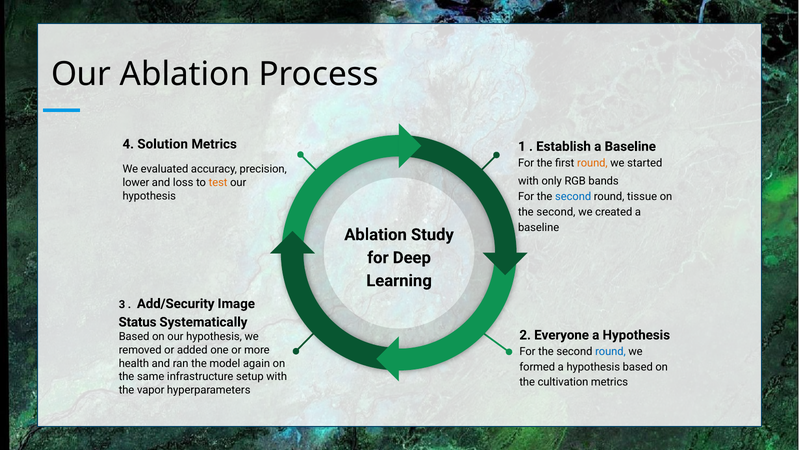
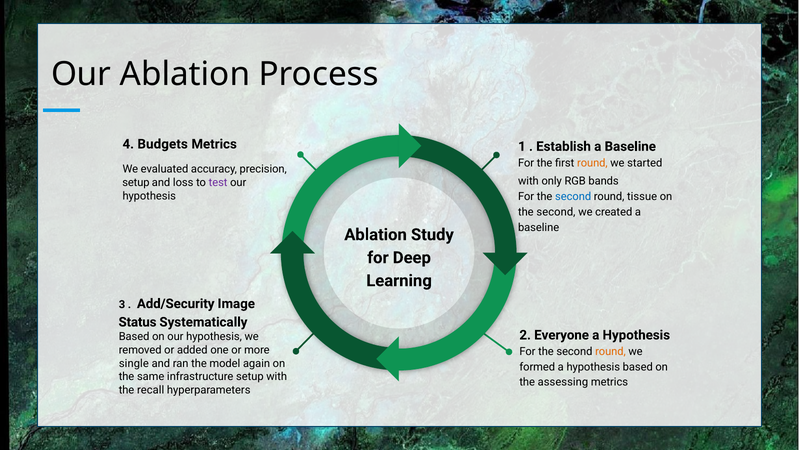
Solution: Solution -> Budgets
lower at (136, 182): lower -> setup
test colour: orange -> purple
round at (610, 351) colour: blue -> orange
health: health -> single
cultivation: cultivation -> assessing
vapor: vapor -> recall
